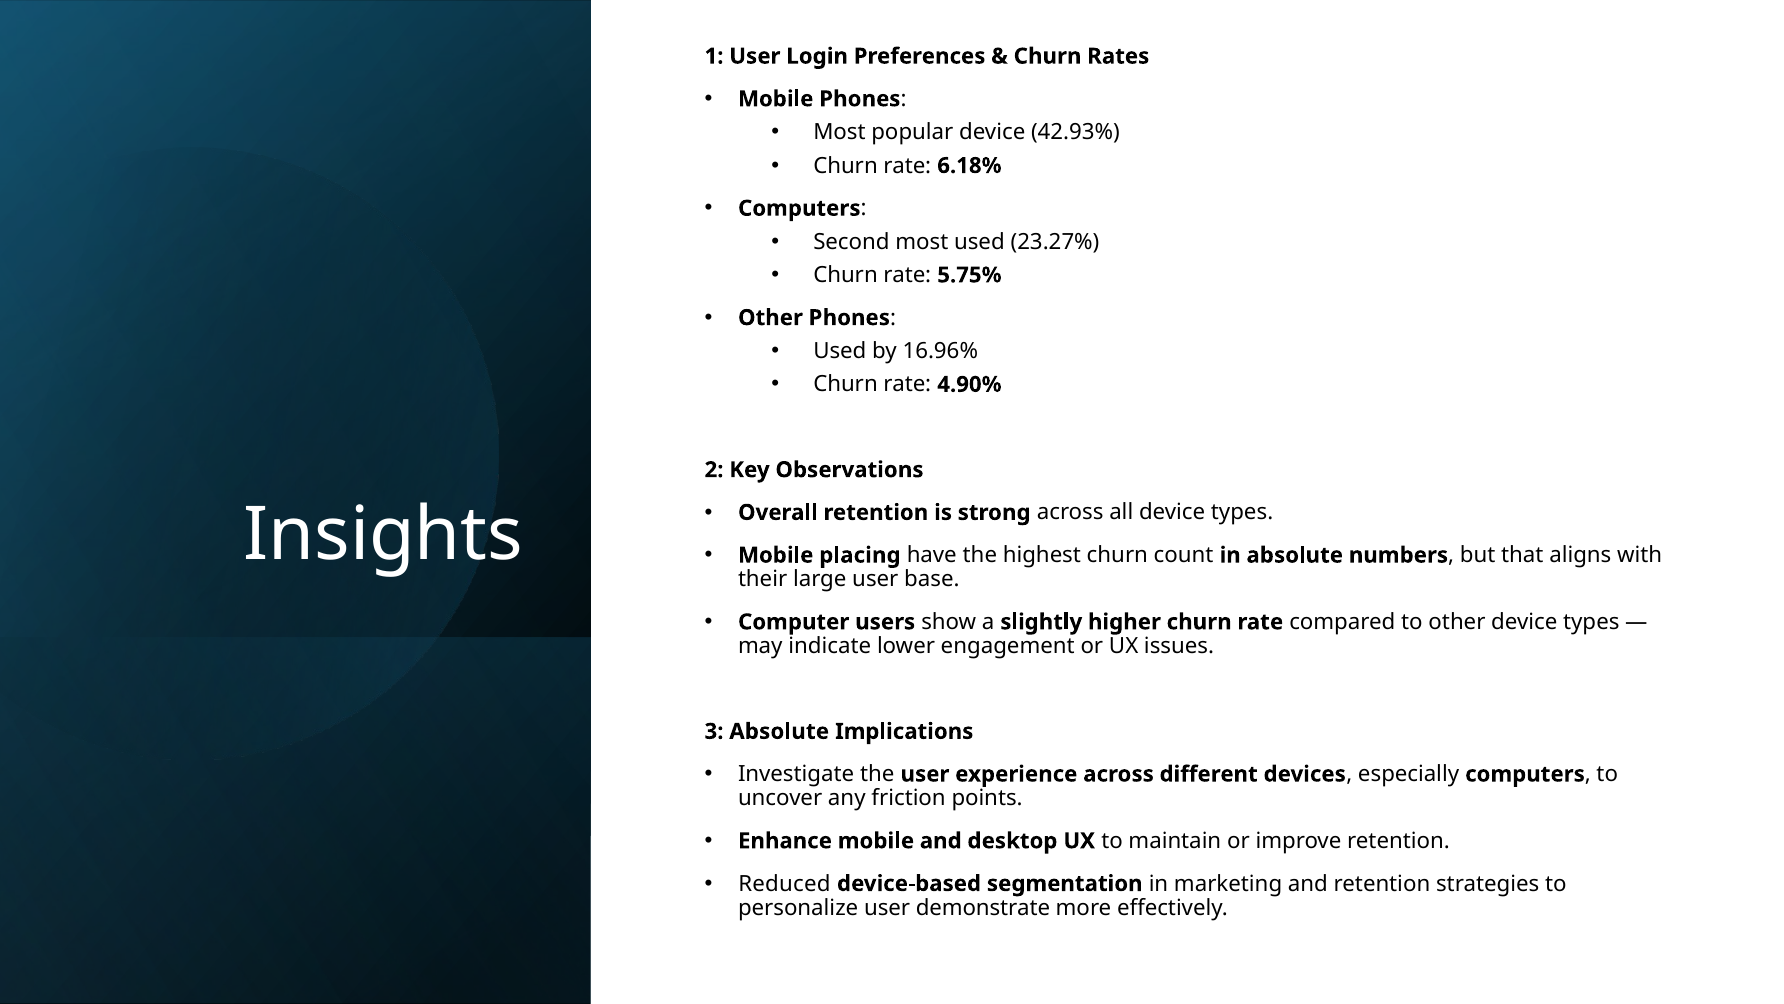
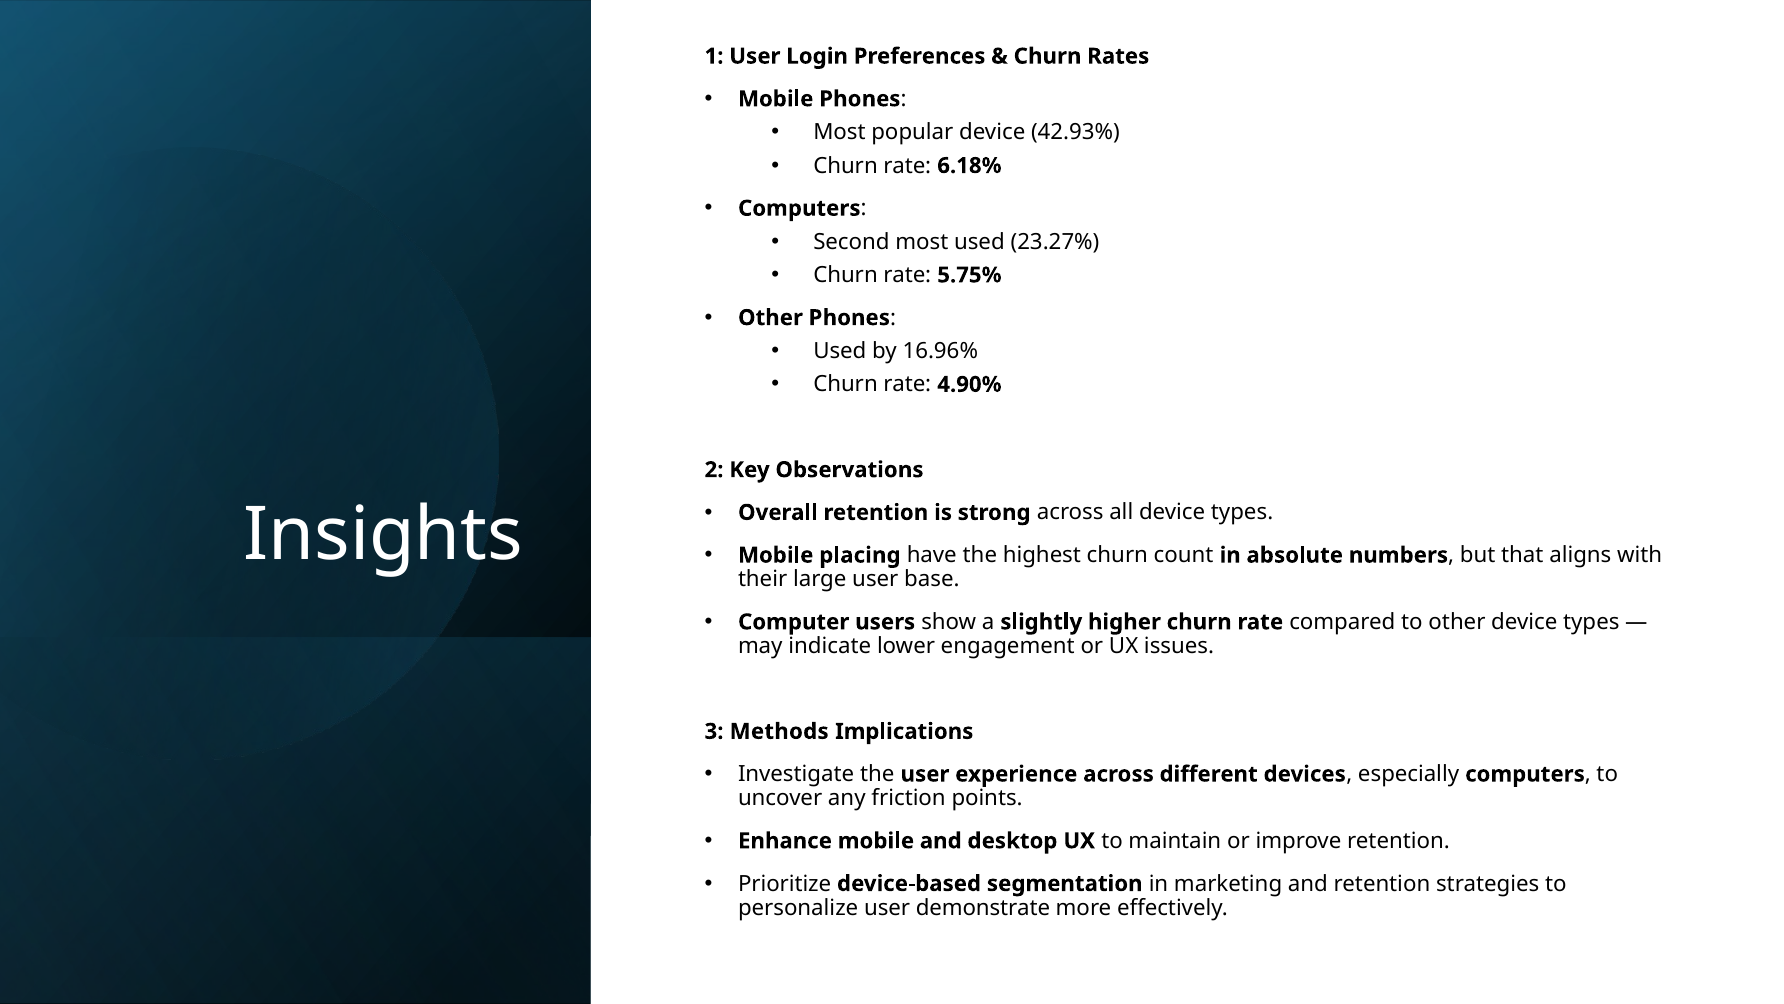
3 Absolute: Absolute -> Methods
Reduced: Reduced -> Prioritize
